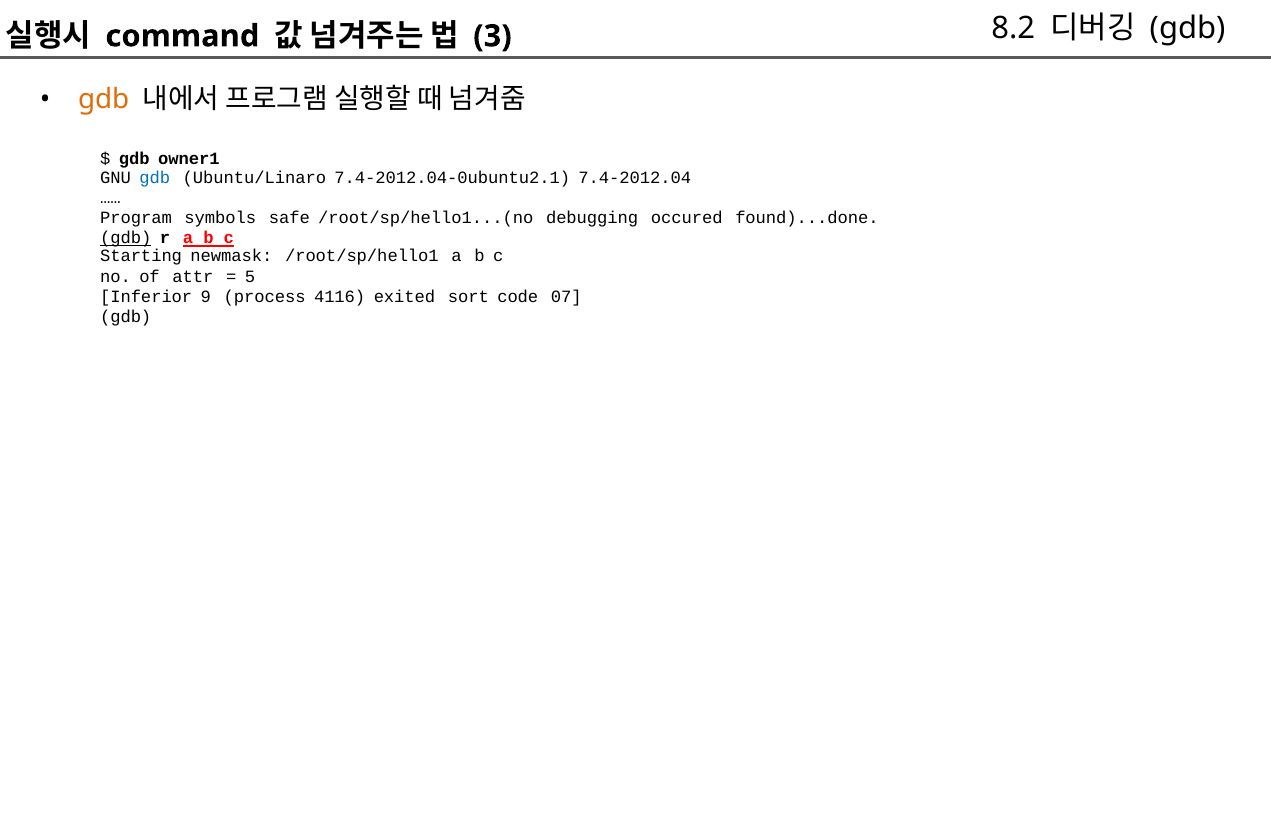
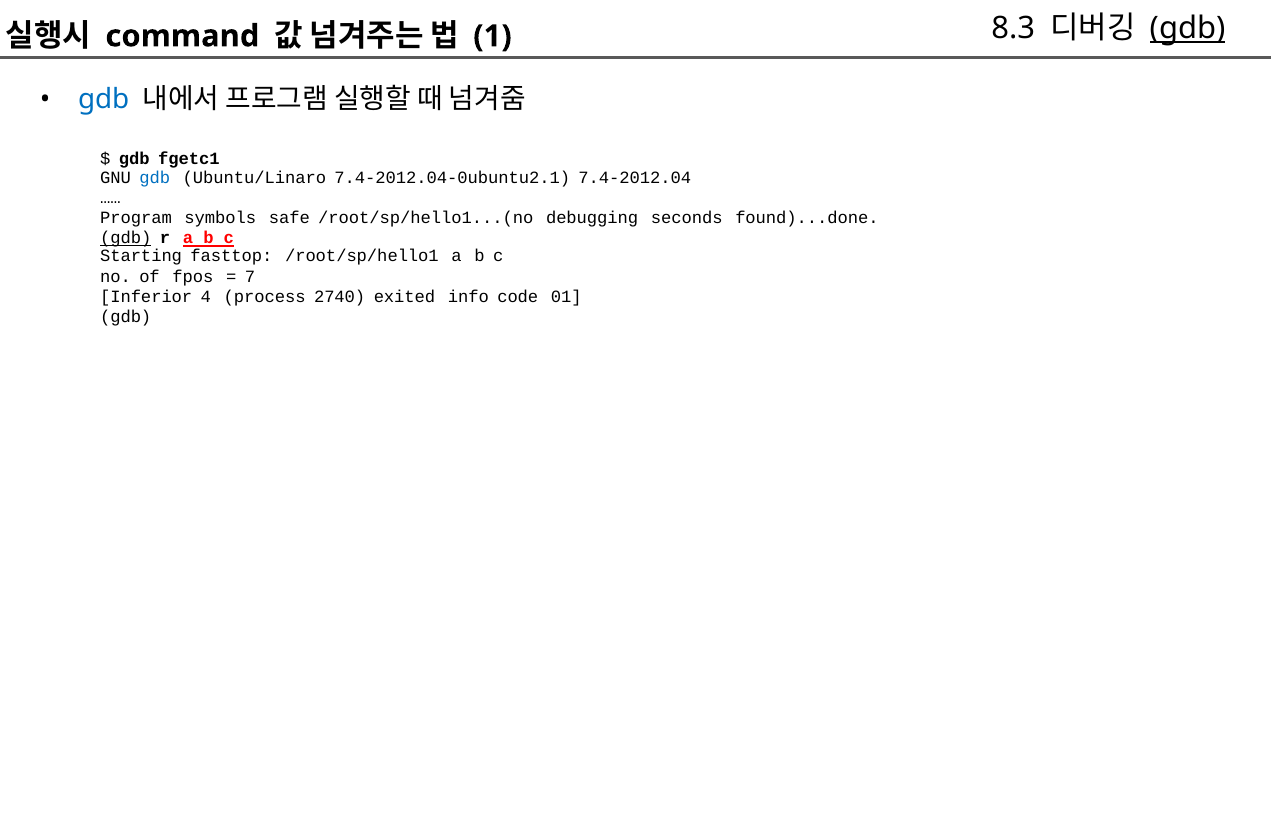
8.2: 8.2 -> 8.3
gdb at (1188, 28) underline: none -> present
3: 3 -> 1
gdb at (104, 100) colour: orange -> blue
owner1: owner1 -> fgetc1
occured: occured -> seconds
newmask: newmask -> fasttop
attr: attr -> fpos
5: 5 -> 7
9: 9 -> 4
4116: 4116 -> 2740
sort: sort -> info
07: 07 -> 01
